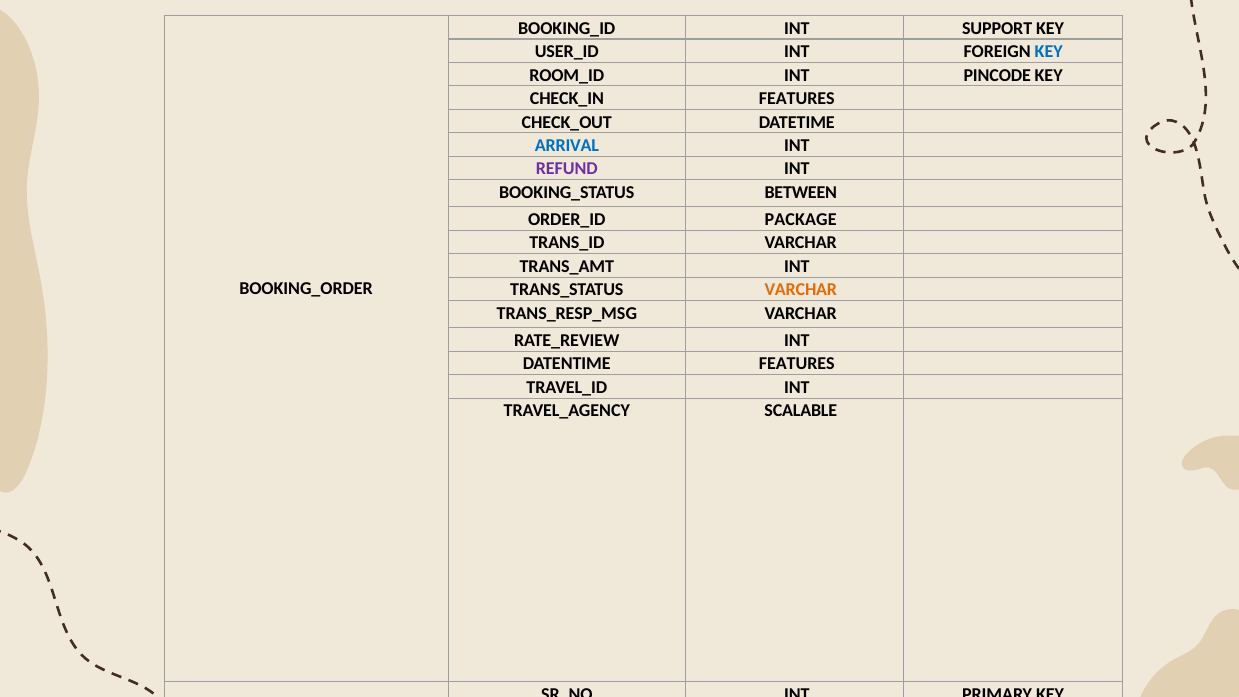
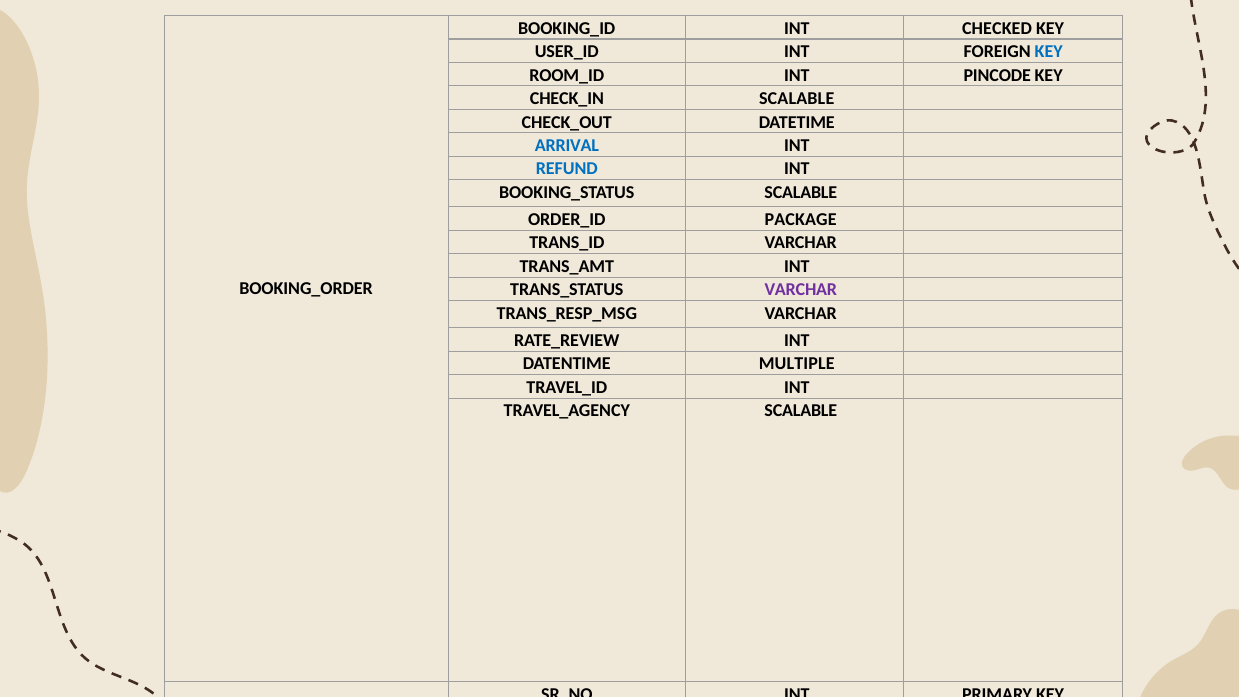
SUPPORT: SUPPORT -> CHECKED
FEATURES at (797, 99): FEATURES -> SCALABLE
REFUND colour: purple -> blue
BETWEEN at (801, 192): BETWEEN -> SCALABLE
VARCHAR at (801, 290) colour: orange -> purple
DATENTIME FEATURES: FEATURES -> MULTIPLE
